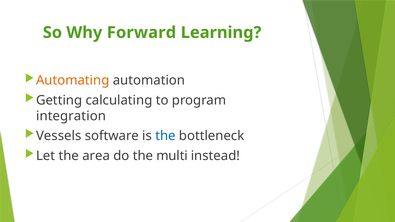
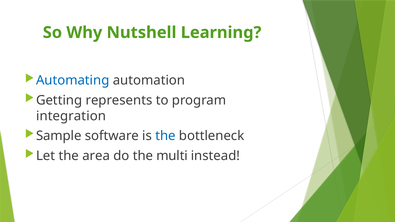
Forward: Forward -> Nutshell
Automating colour: orange -> blue
calculating: calculating -> represents
Vessels: Vessels -> Sample
